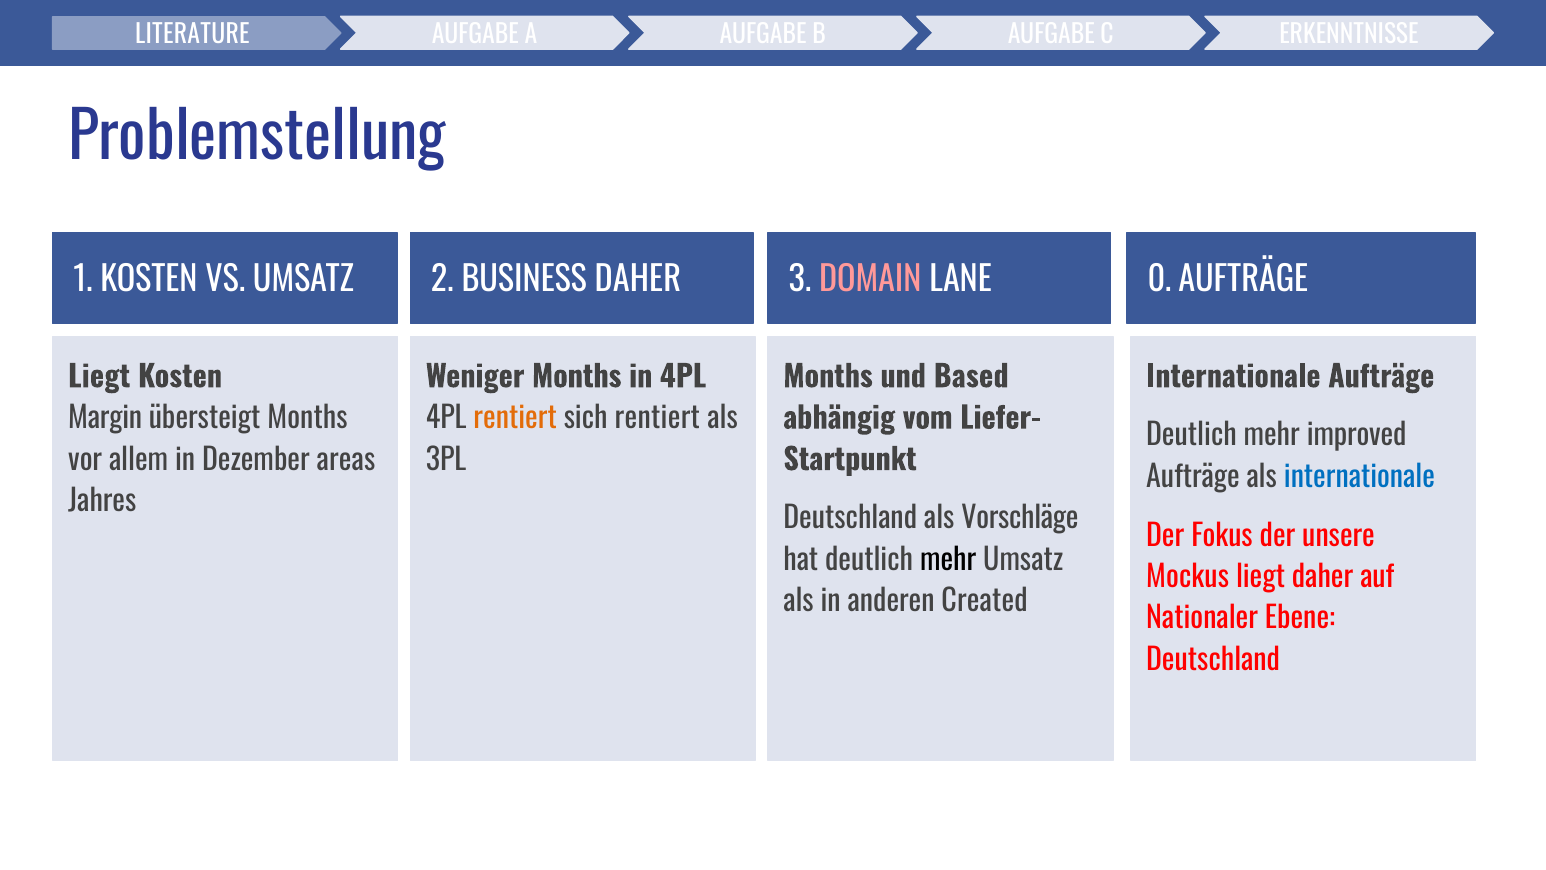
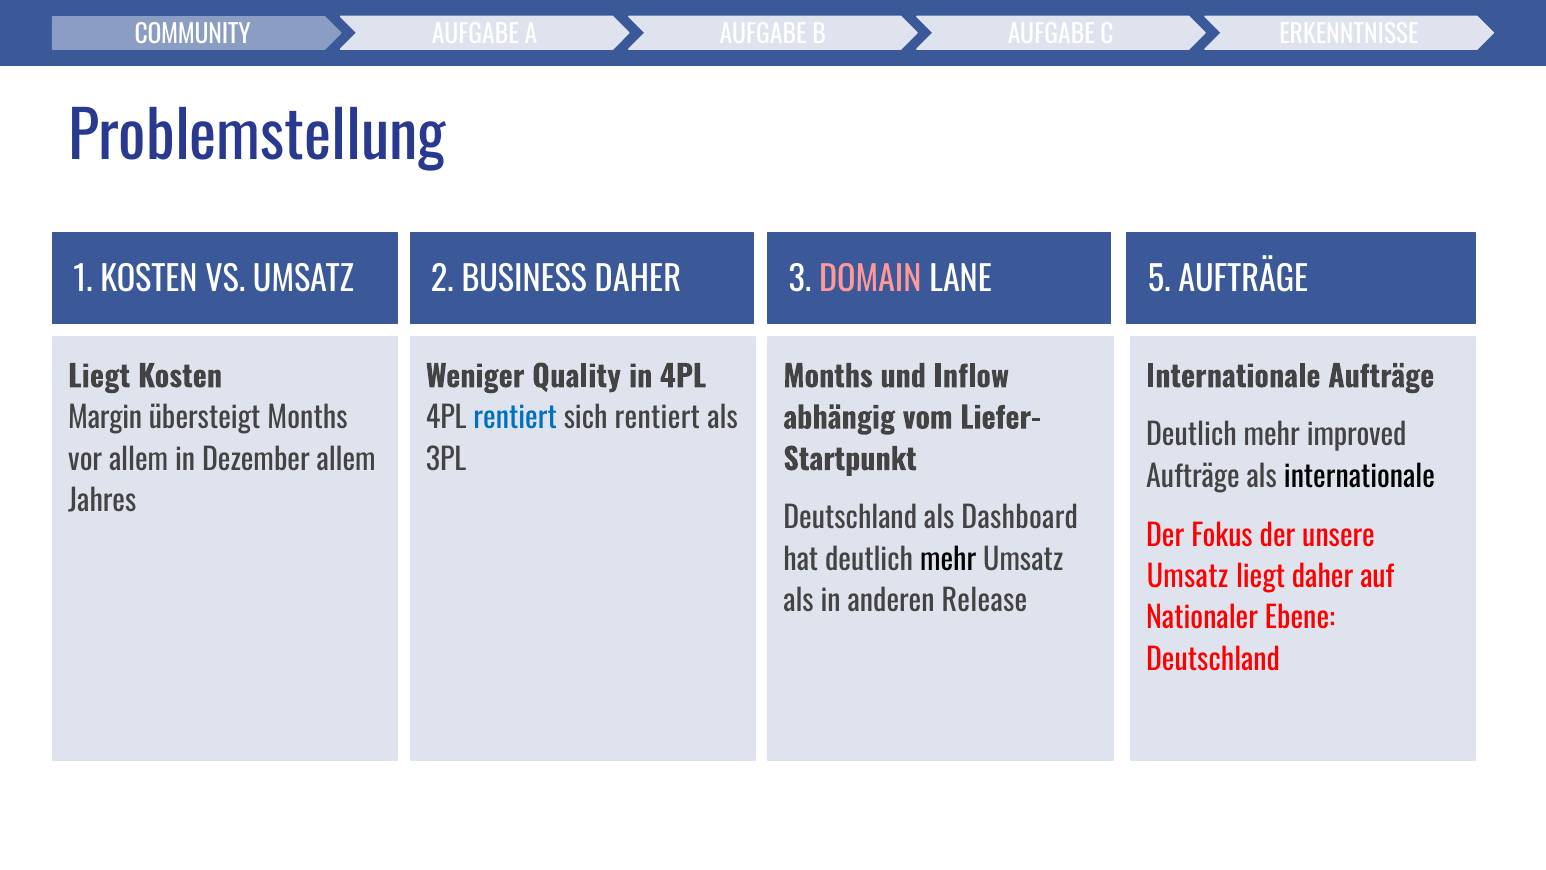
LITERATURE: LITERATURE -> COMMUNITY
0: 0 -> 5
Weniger Months: Months -> Quality
Based: Based -> Inflow
rentiert at (515, 419) colour: orange -> blue
Dezember areas: areas -> allem
internationale at (1359, 477) colour: blue -> black
Vorschläge: Vorschläge -> Dashboard
Mockus at (1188, 577): Mockus -> Umsatz
Created: Created -> Release
